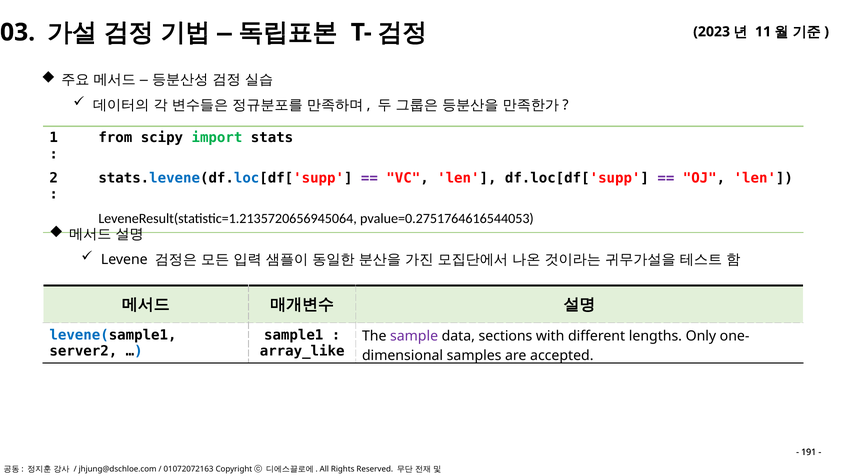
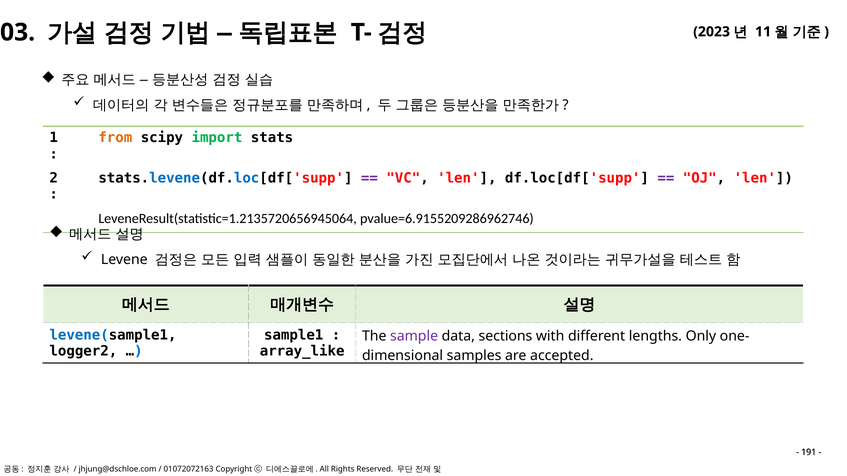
from colour: black -> orange
pvalue=0.2751764616544053: pvalue=0.2751764616544053 -> pvalue=6.9155209286962746
server2: server2 -> logger2
